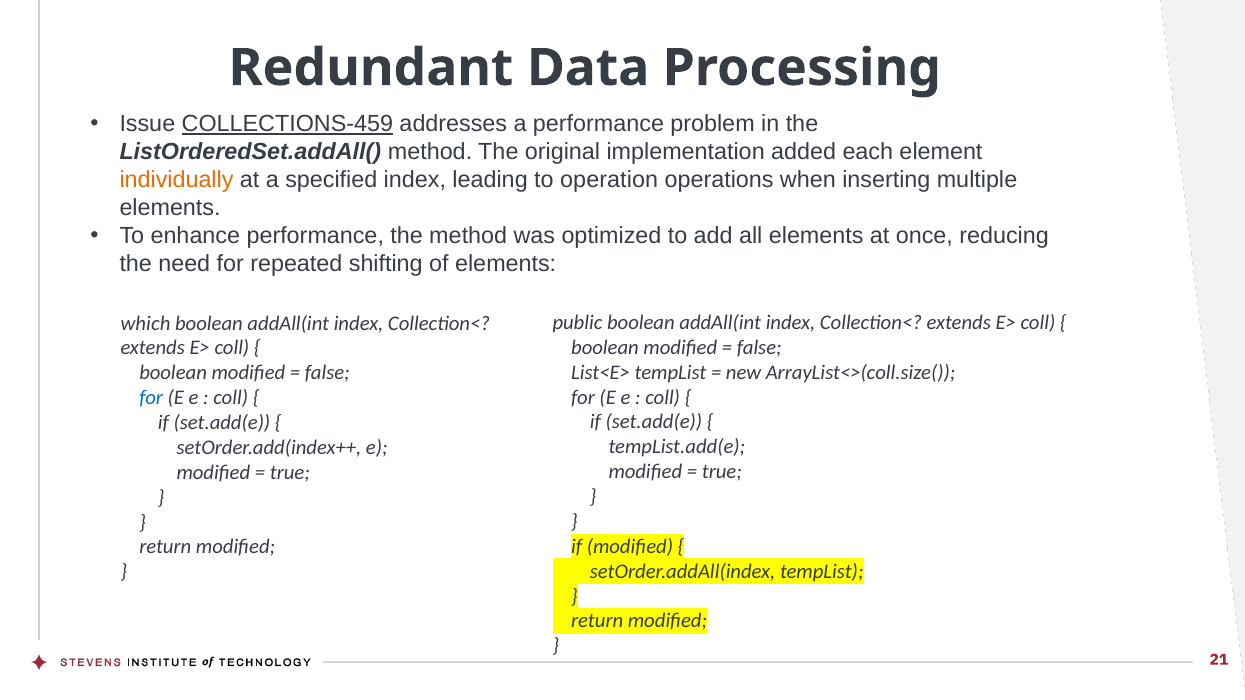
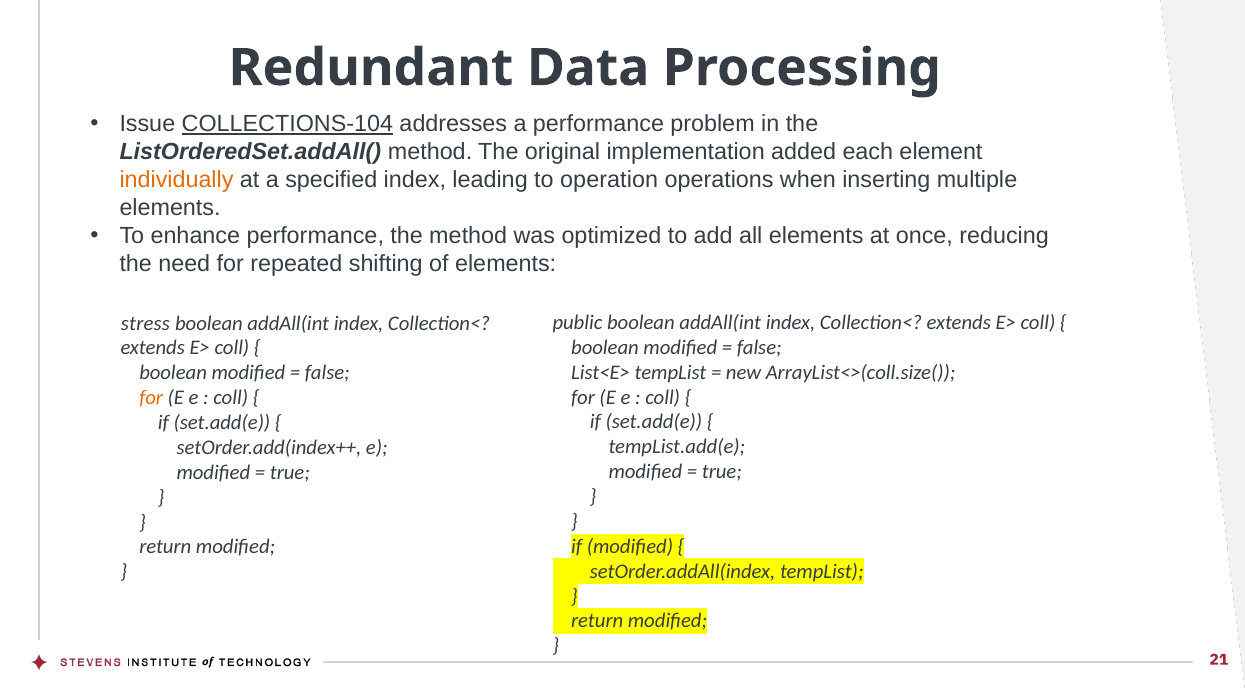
COLLECTIONS-459: COLLECTIONS-459 -> COLLECTIONS-104
which: which -> stress
for at (151, 398) colour: blue -> orange
